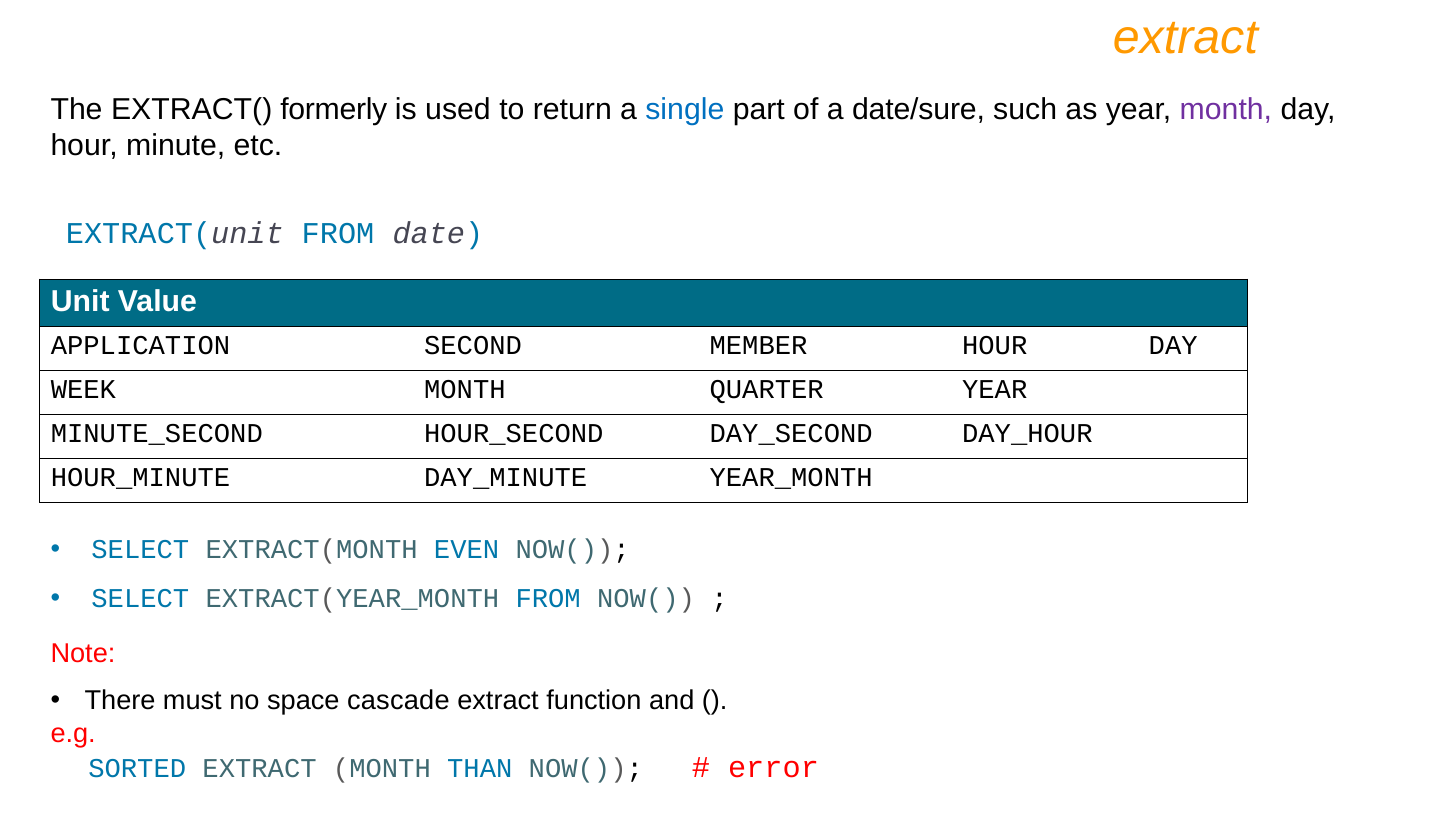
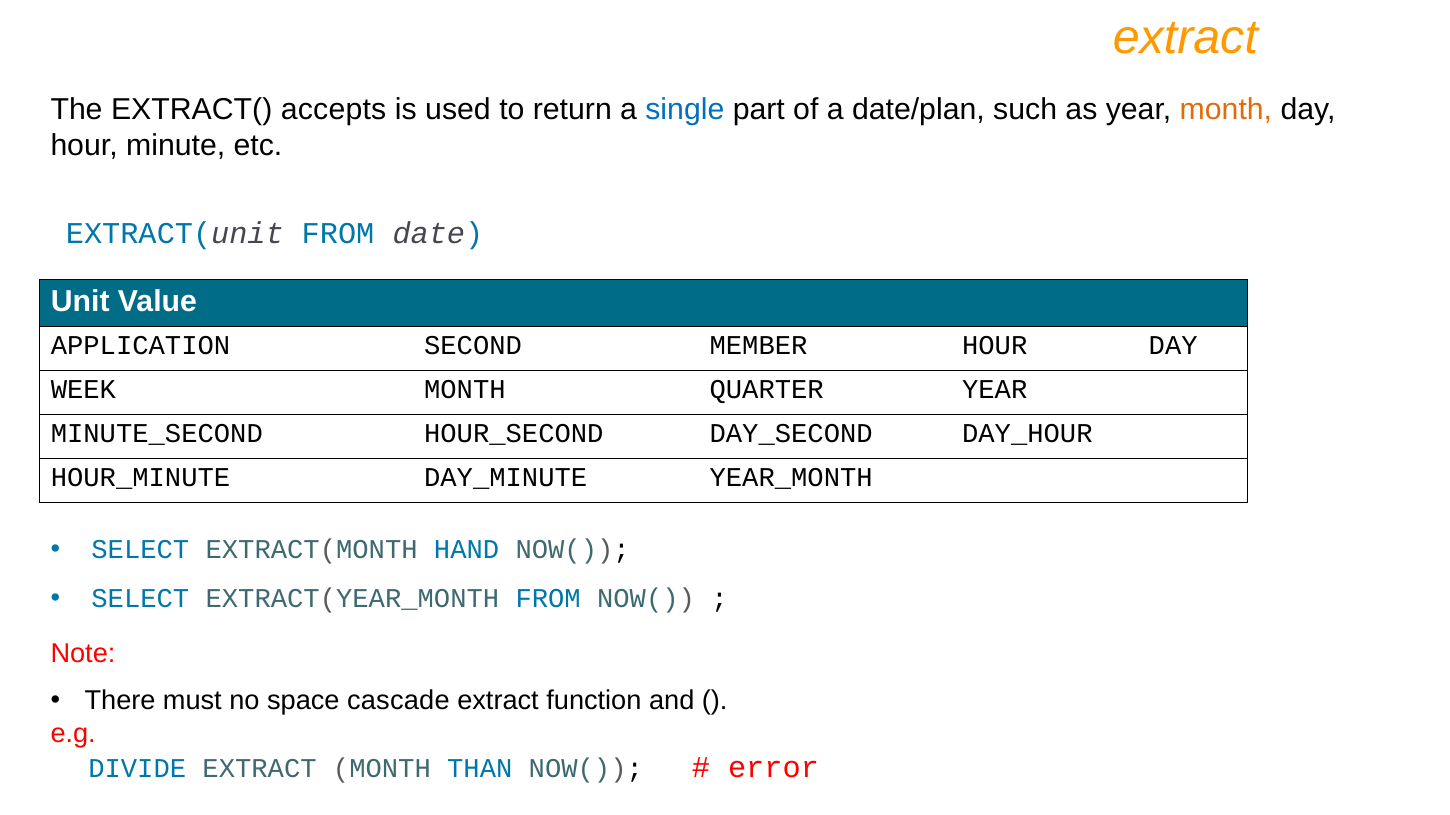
formerly: formerly -> accepts
date/sure: date/sure -> date/plan
month at (1226, 109) colour: purple -> orange
EVEN: EVEN -> HAND
SORTED: SORTED -> DIVIDE
